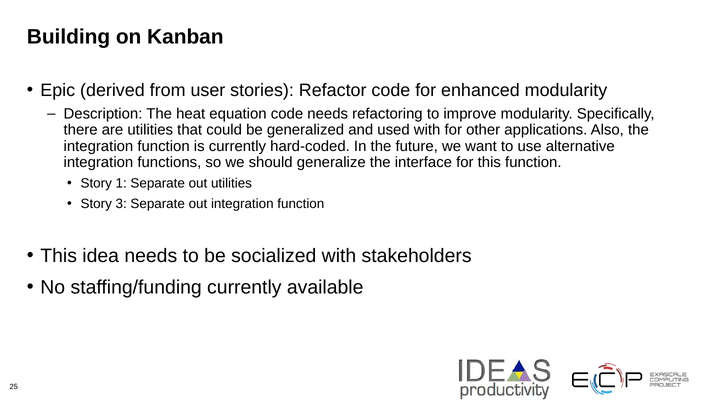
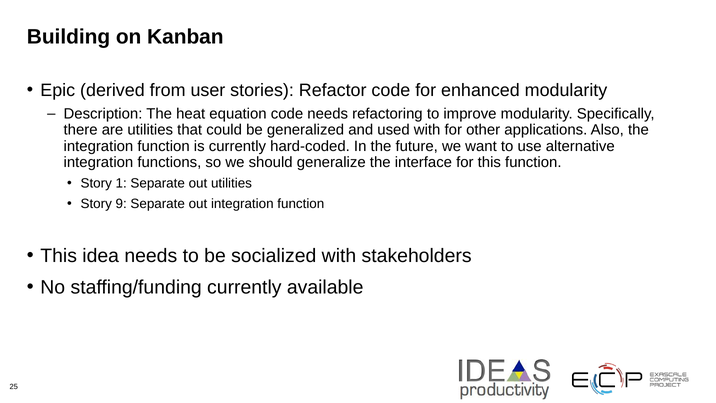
3: 3 -> 9
